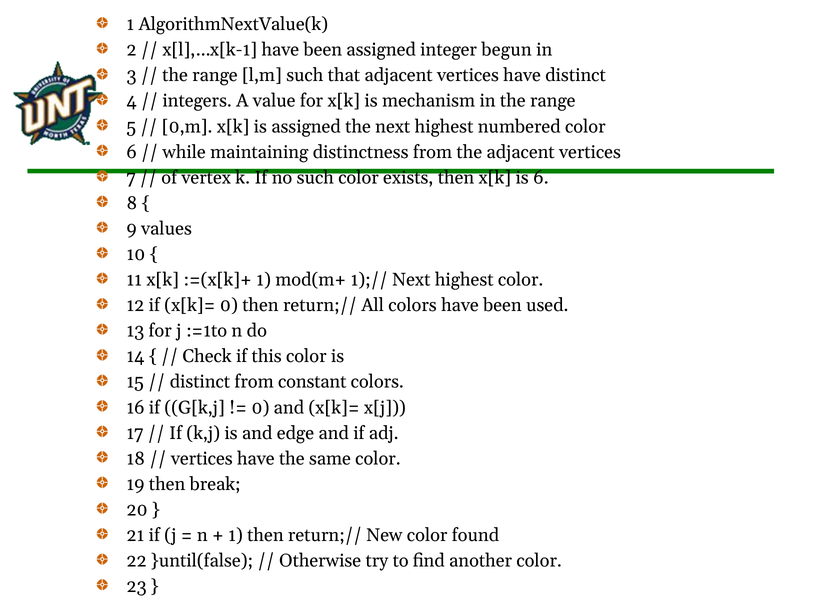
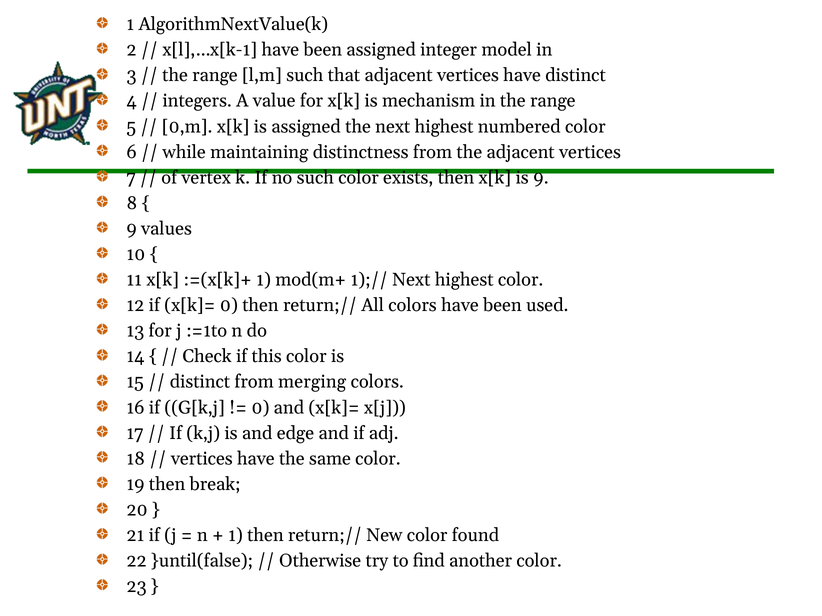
begun: begun -> model
is 6: 6 -> 9
constant: constant -> merging
